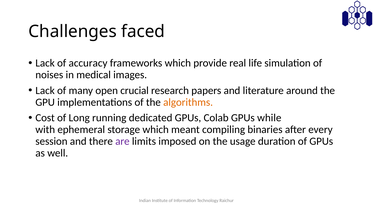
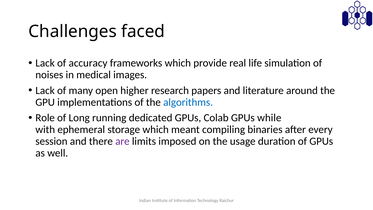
crucial: crucial -> higher
algorithms colour: orange -> blue
Cost: Cost -> Role
